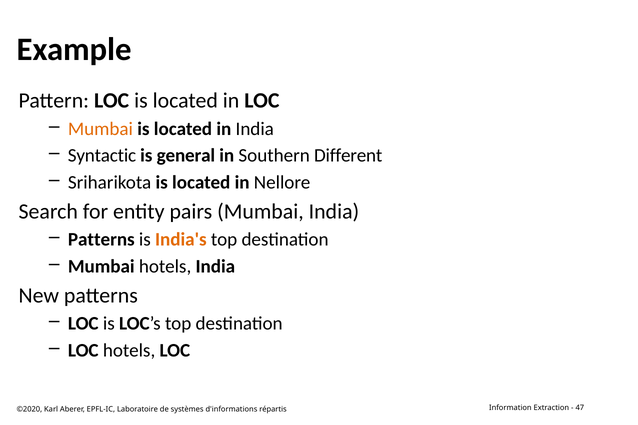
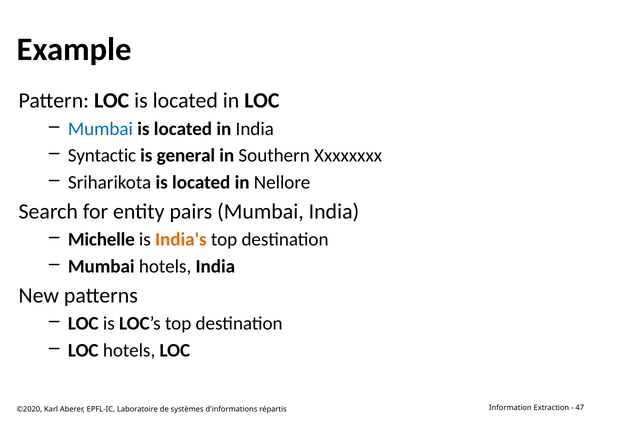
Mumbai at (100, 129) colour: orange -> blue
Different: Different -> Xxxxxxxx
Patterns at (101, 240): Patterns -> Michelle
